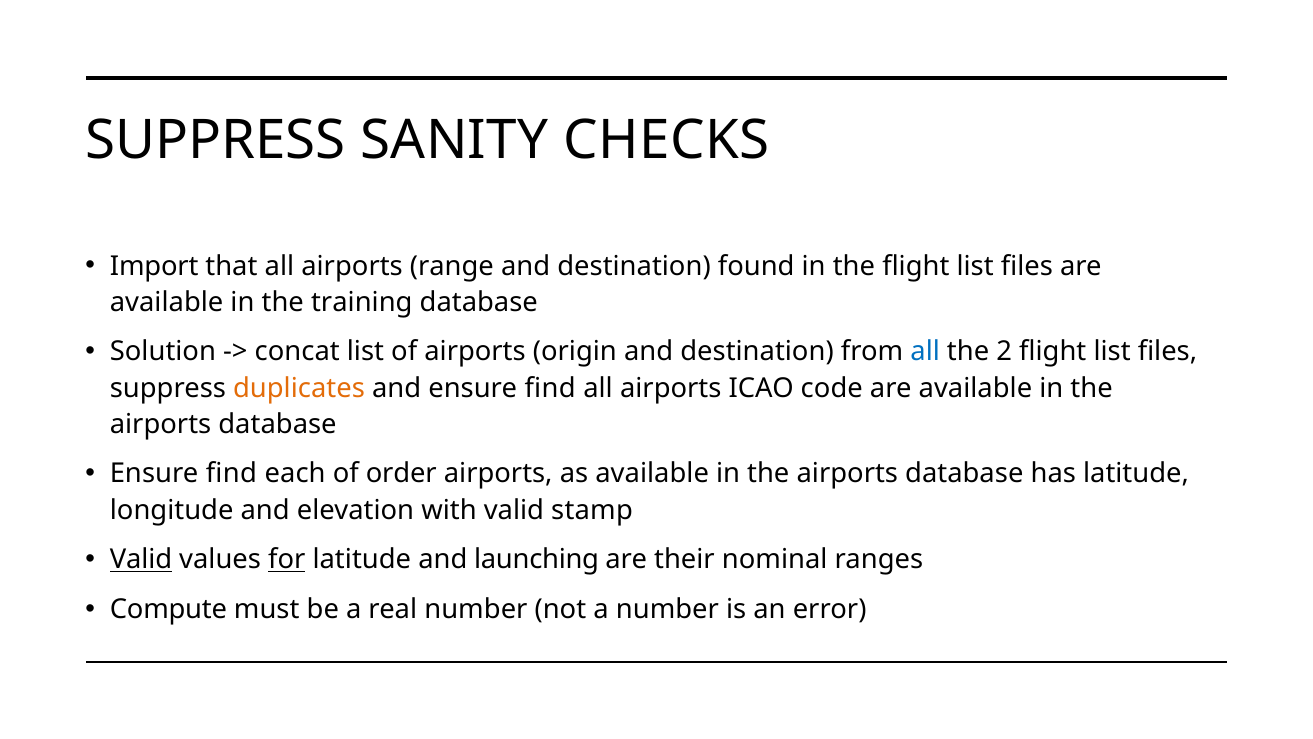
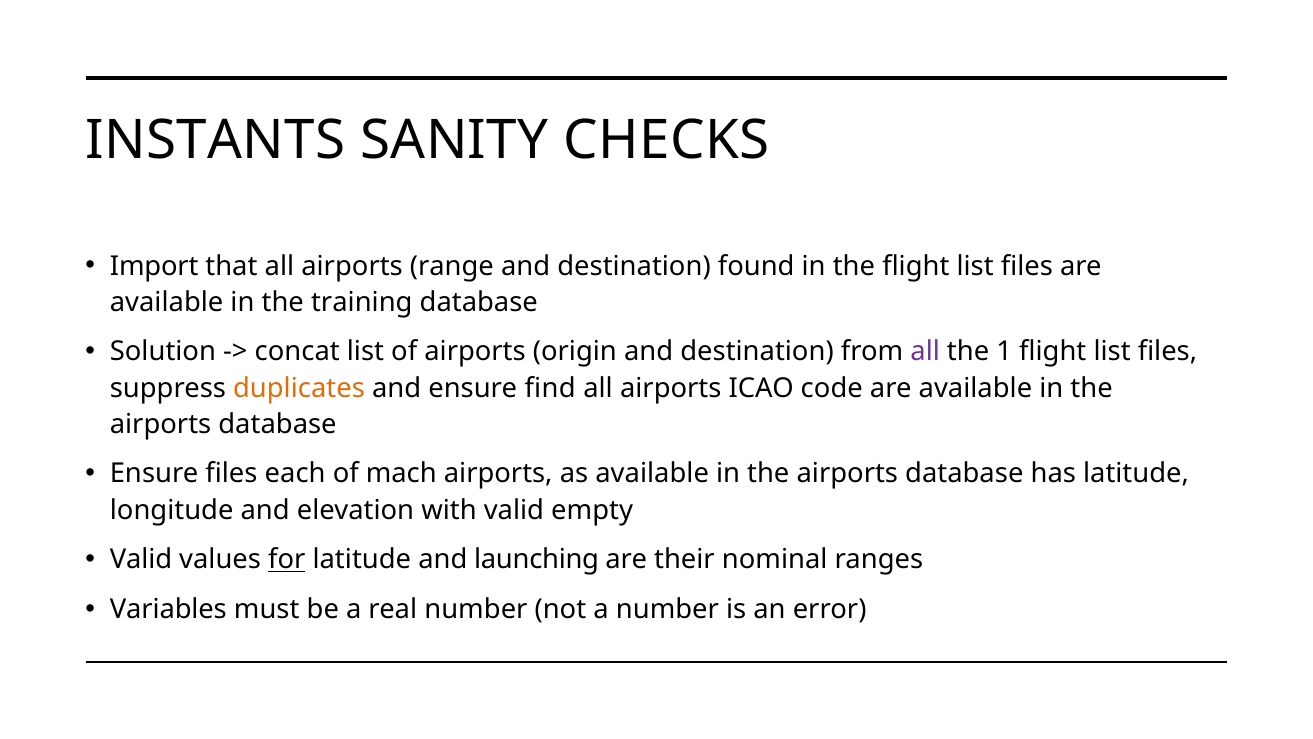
SUPPRESS at (215, 140): SUPPRESS -> INSTANTS
all at (925, 352) colour: blue -> purple
2: 2 -> 1
find at (231, 474): find -> files
order: order -> mach
stamp: stamp -> empty
Valid at (141, 560) underline: present -> none
Compute: Compute -> Variables
